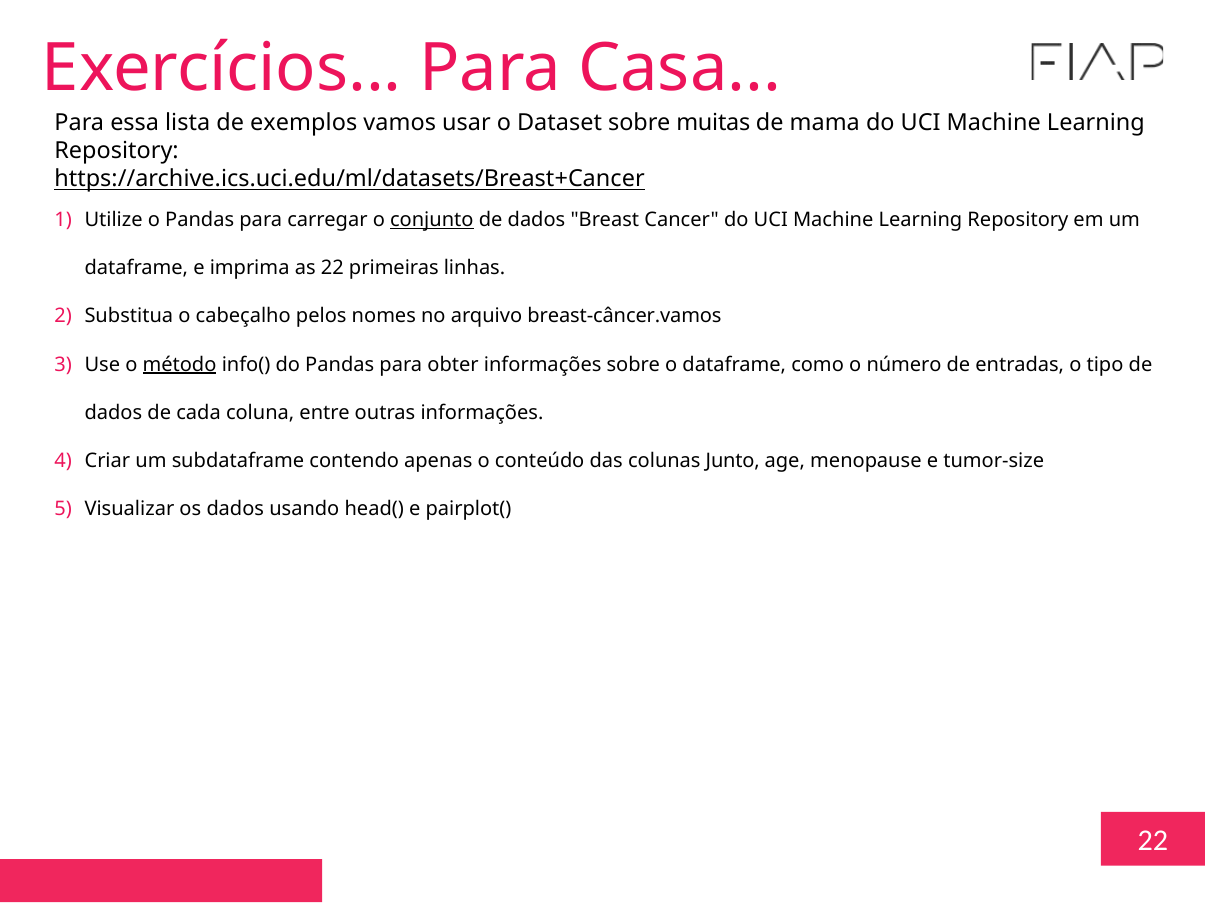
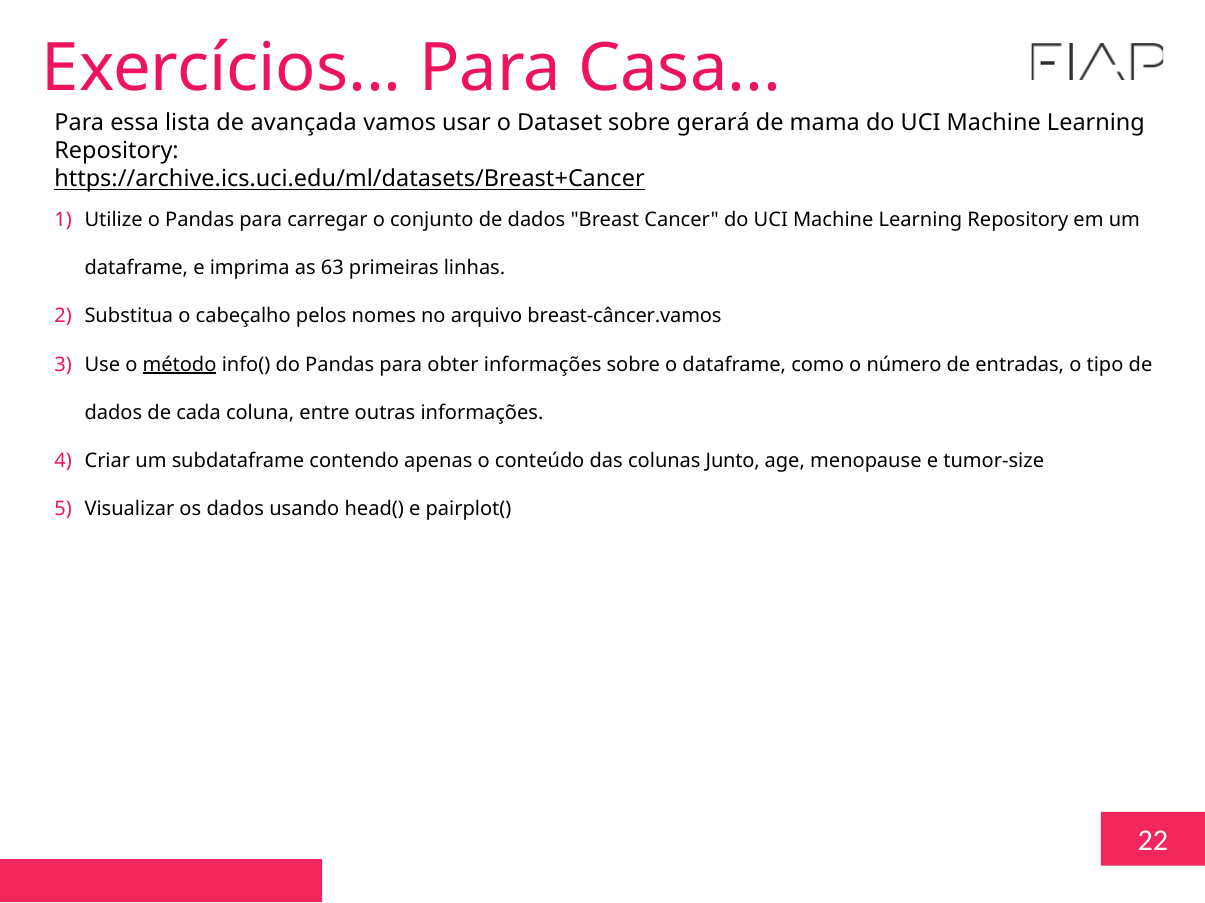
exemplos: exemplos -> avançada
muitas: muitas -> gerará
conjunto underline: present -> none
as 22: 22 -> 63
